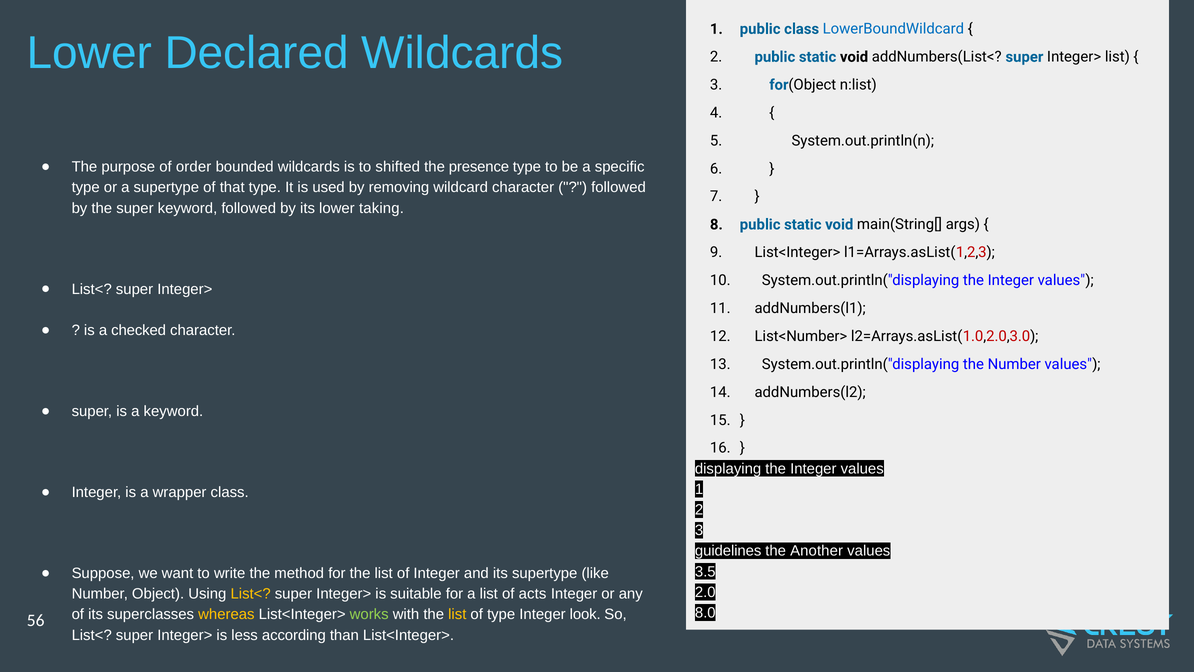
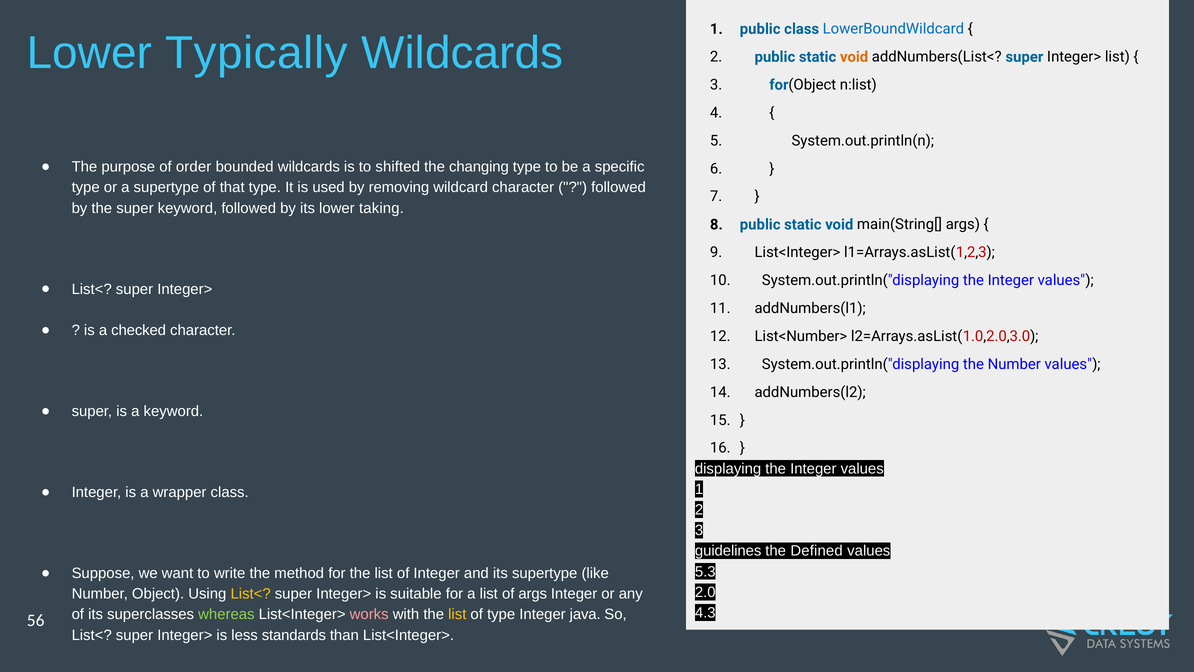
Declared: Declared -> Typically
void at (854, 57) colour: black -> orange
presence: presence -> changing
Another: Another -> Defined
3.5: 3.5 -> 5.3
of acts: acts -> args
8.0: 8.0 -> 4.3
whereas colour: yellow -> light green
works colour: light green -> pink
look: look -> java
according: according -> standards
